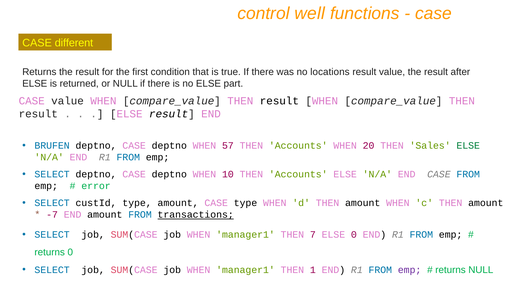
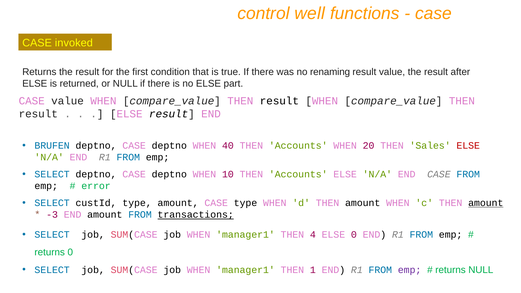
different: different -> invoked
locations: locations -> renaming
57: 57 -> 40
ELSE at (468, 146) colour: green -> red
amount at (486, 203) underline: none -> present
-7: -7 -> -3
7: 7 -> 4
